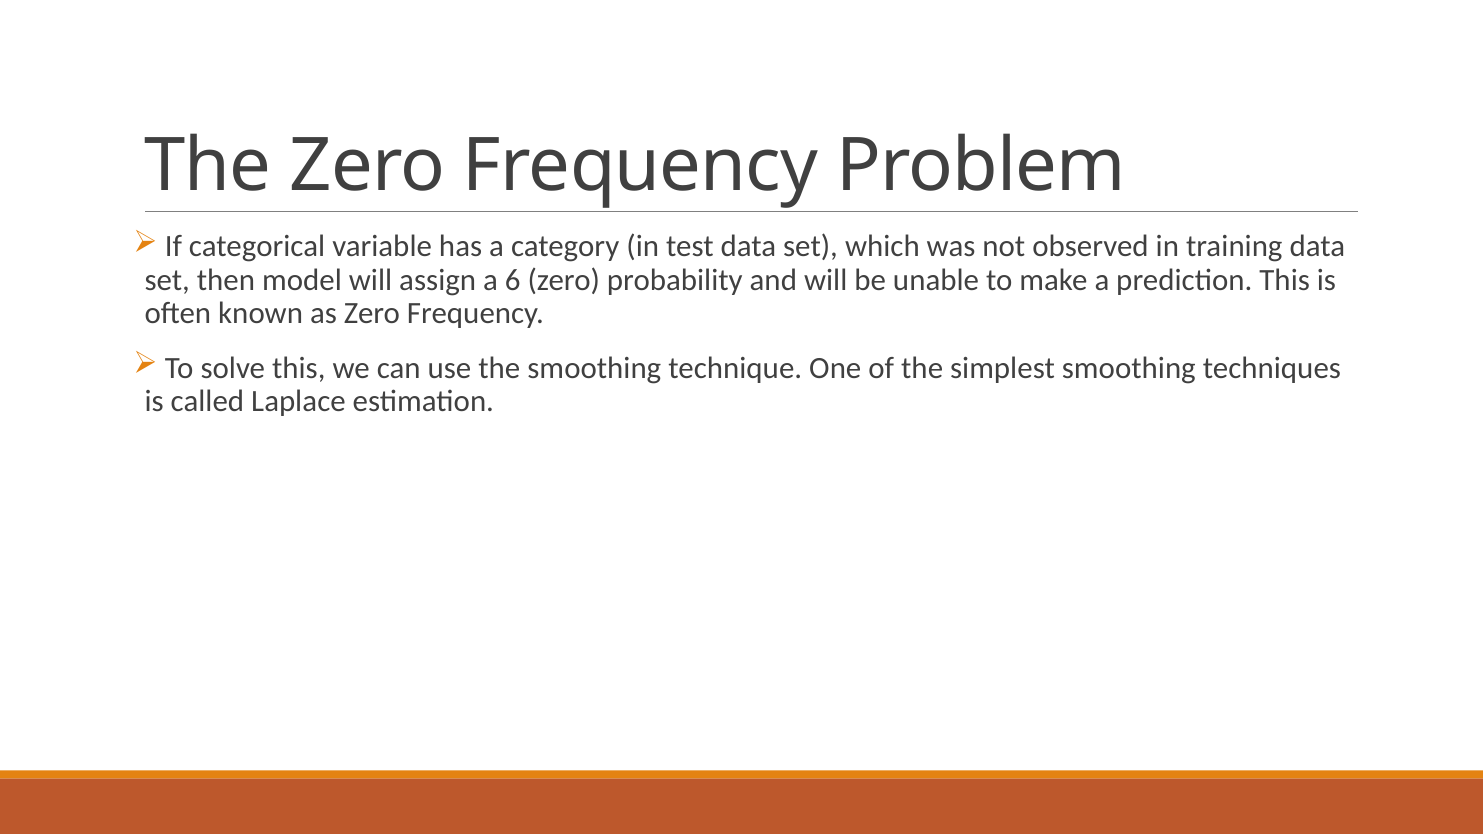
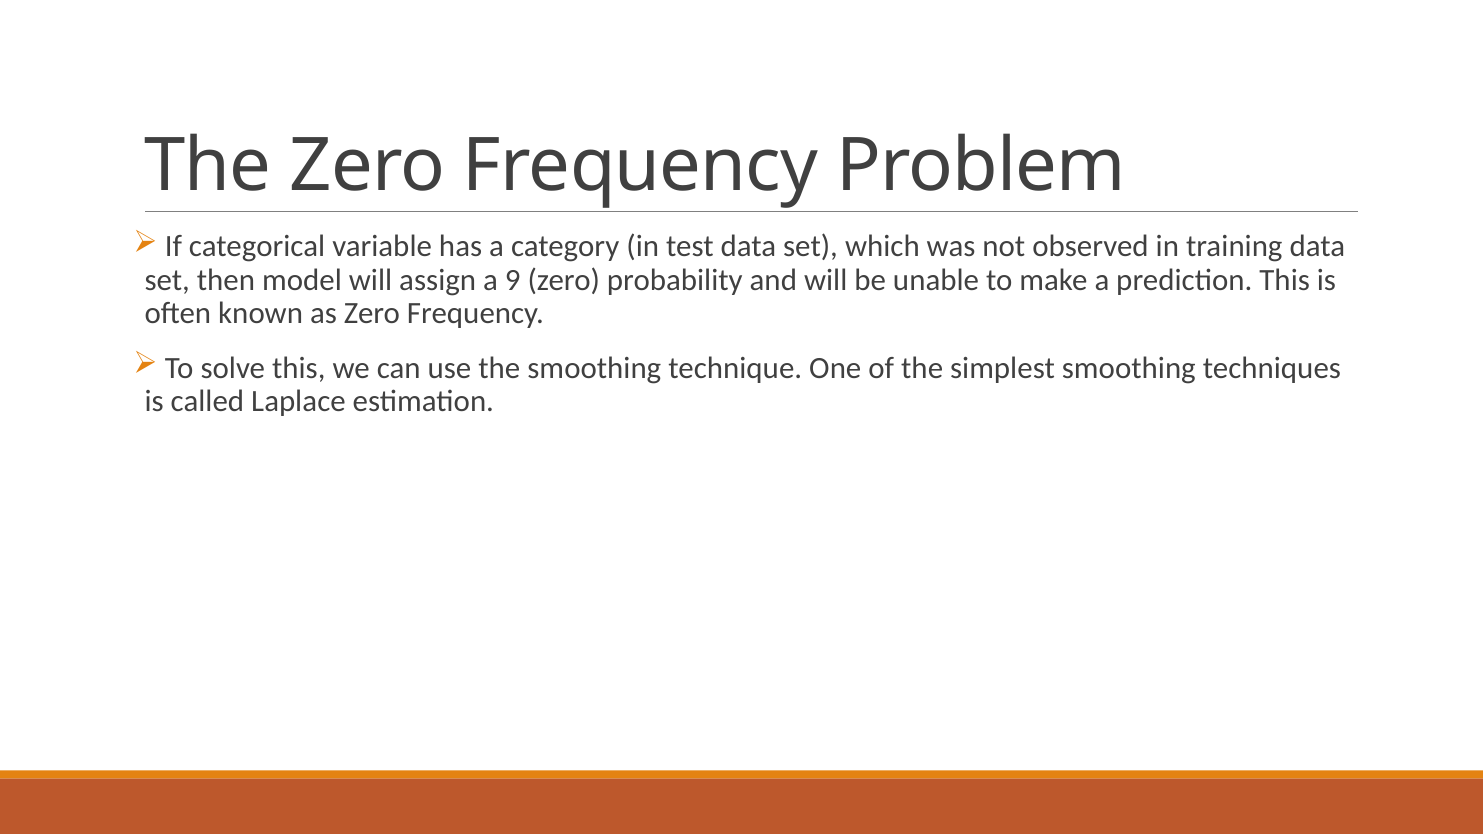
6: 6 -> 9
